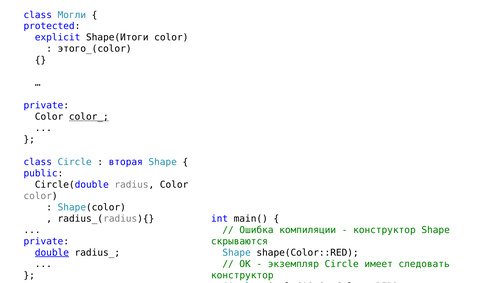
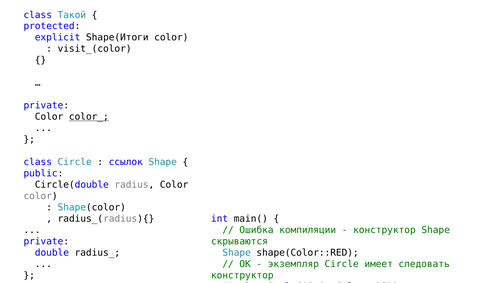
Могли: Могли -> Такой
этого_(color: этого_(color -> visit_(color
вторая: вторая -> ссылок
double underline: present -> none
